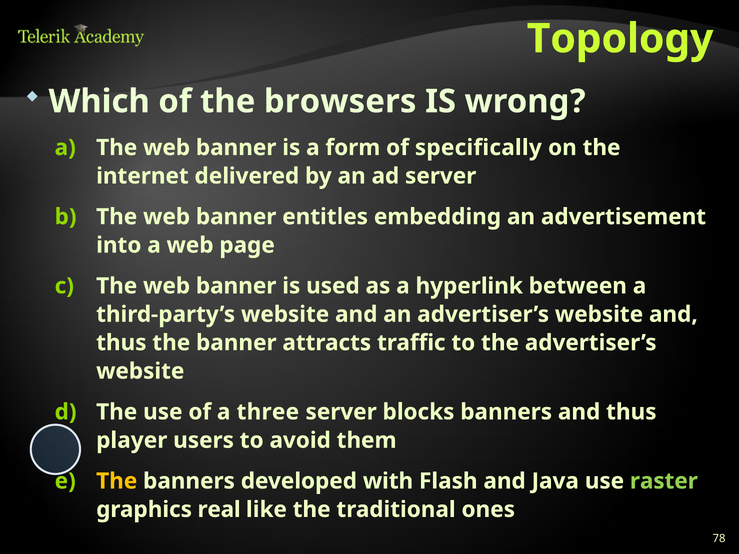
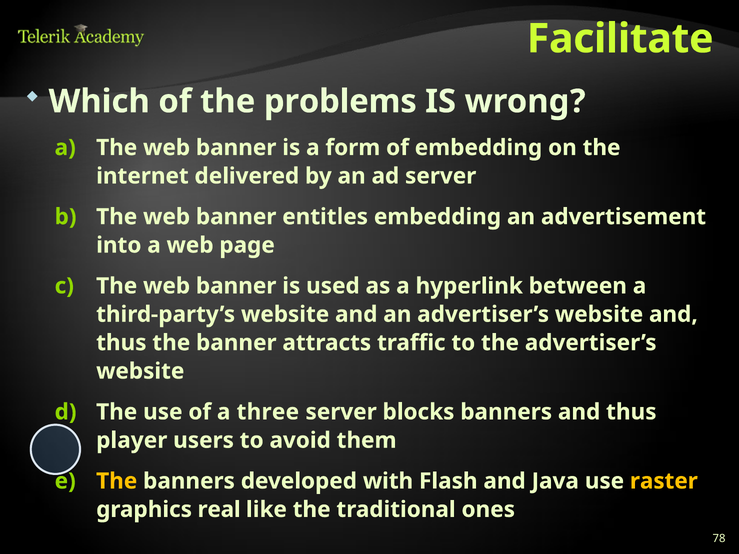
Topology: Topology -> Facilitate
browsers: browsers -> problems
of specifically: specifically -> embedding
raster colour: light green -> yellow
